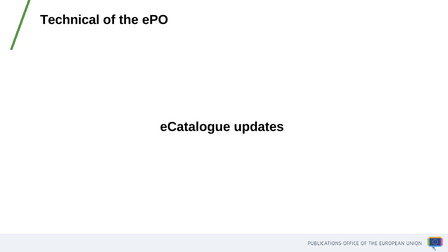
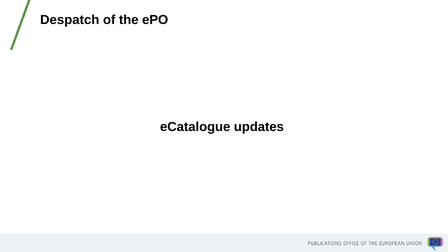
Technical: Technical -> Despatch
